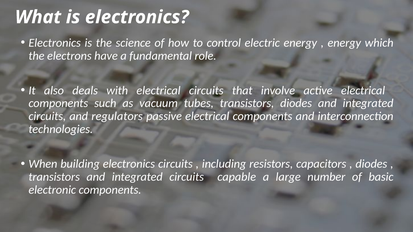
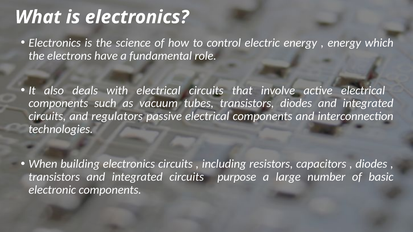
capable: capable -> purpose
